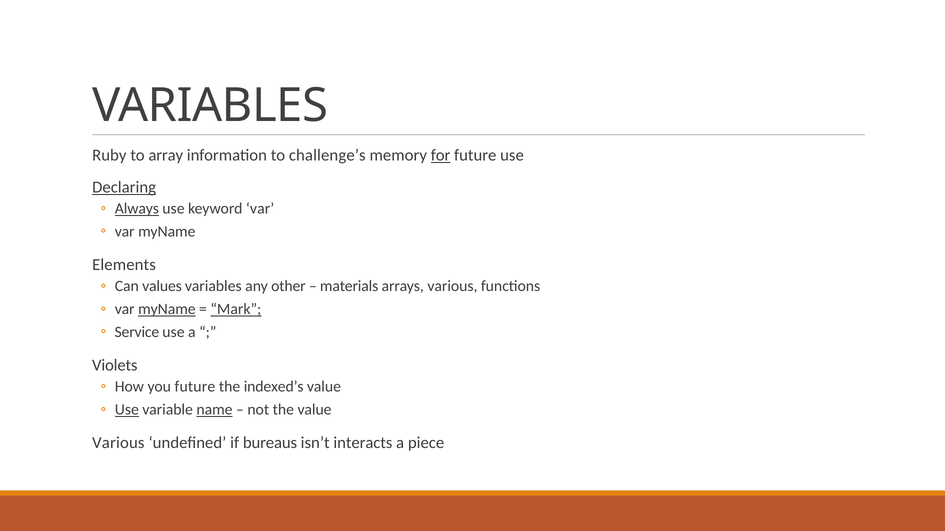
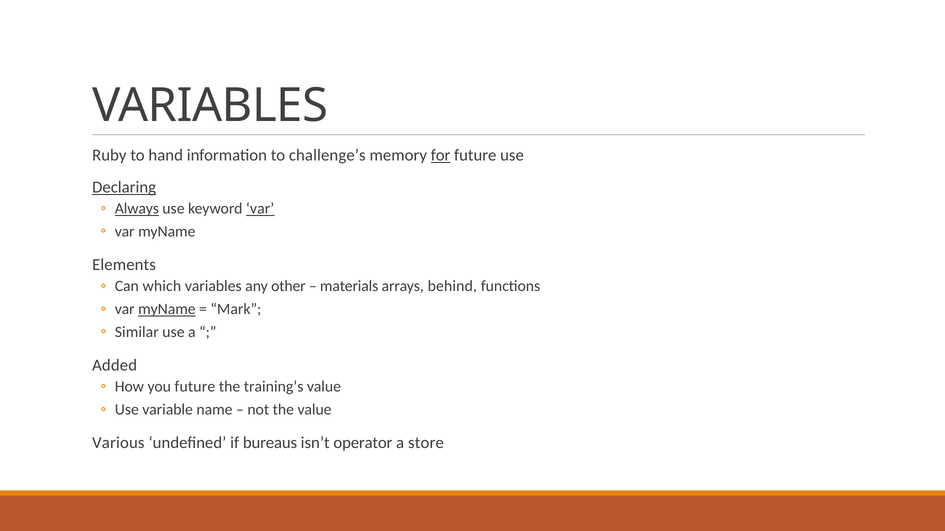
array: array -> hand
var at (260, 209) underline: none -> present
values: values -> which
arrays various: various -> behind
Mark underline: present -> none
Service: Service -> Similar
Violets: Violets -> Added
indexed’s: indexed’s -> training’s
Use at (127, 410) underline: present -> none
name underline: present -> none
interacts: interacts -> operator
piece: piece -> store
